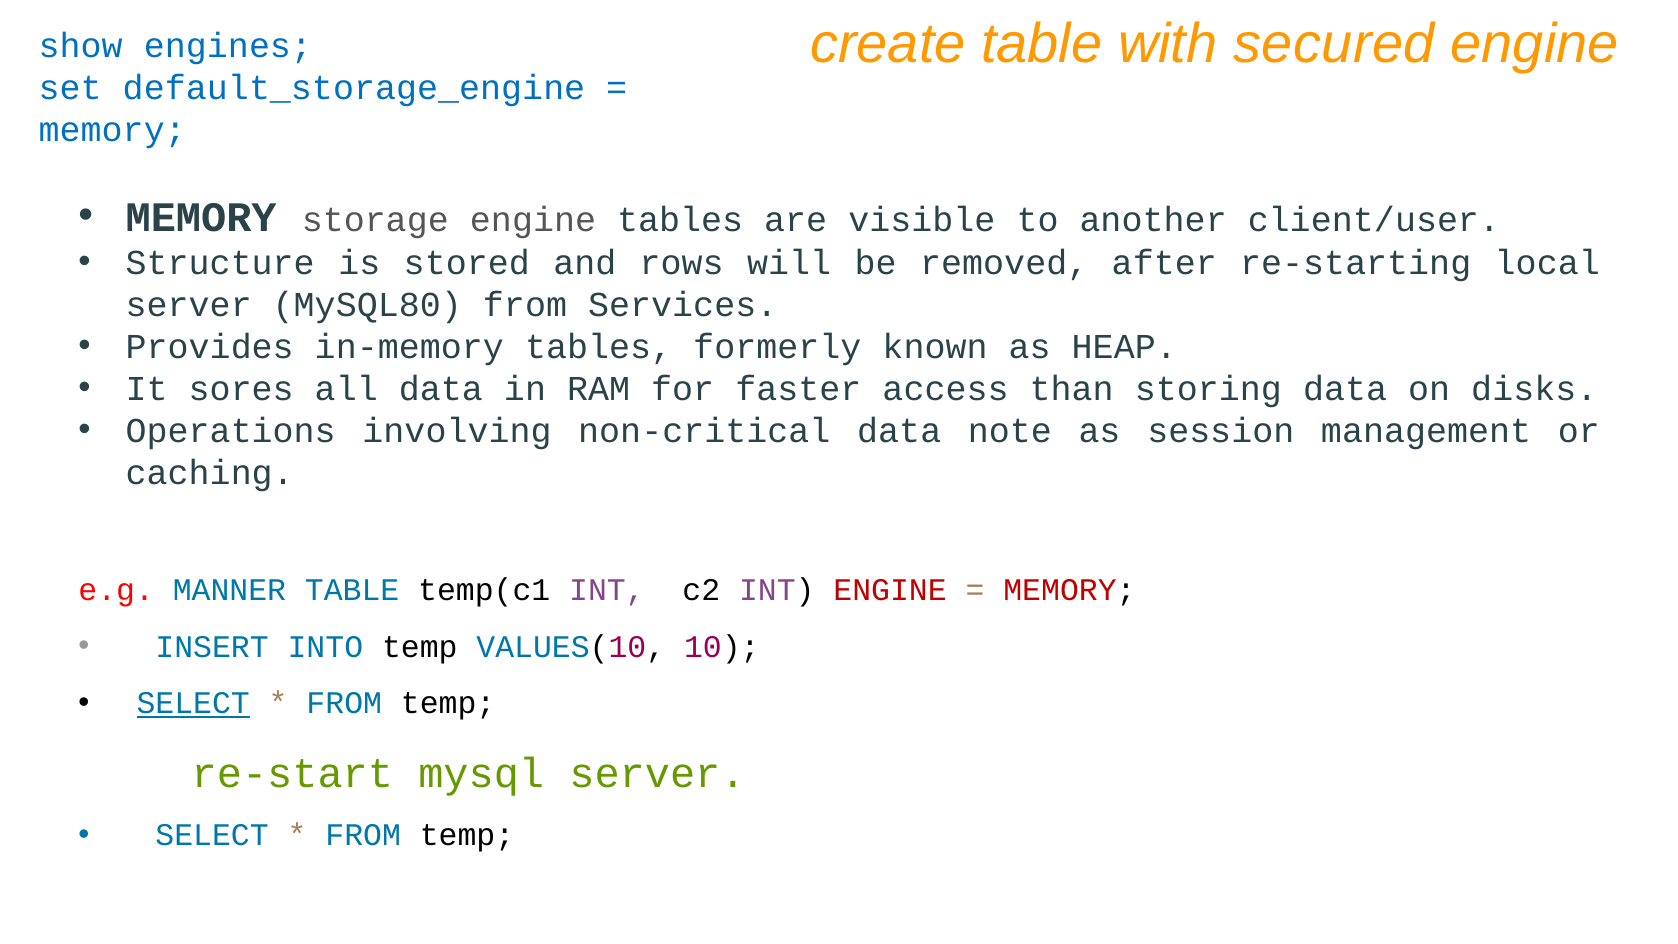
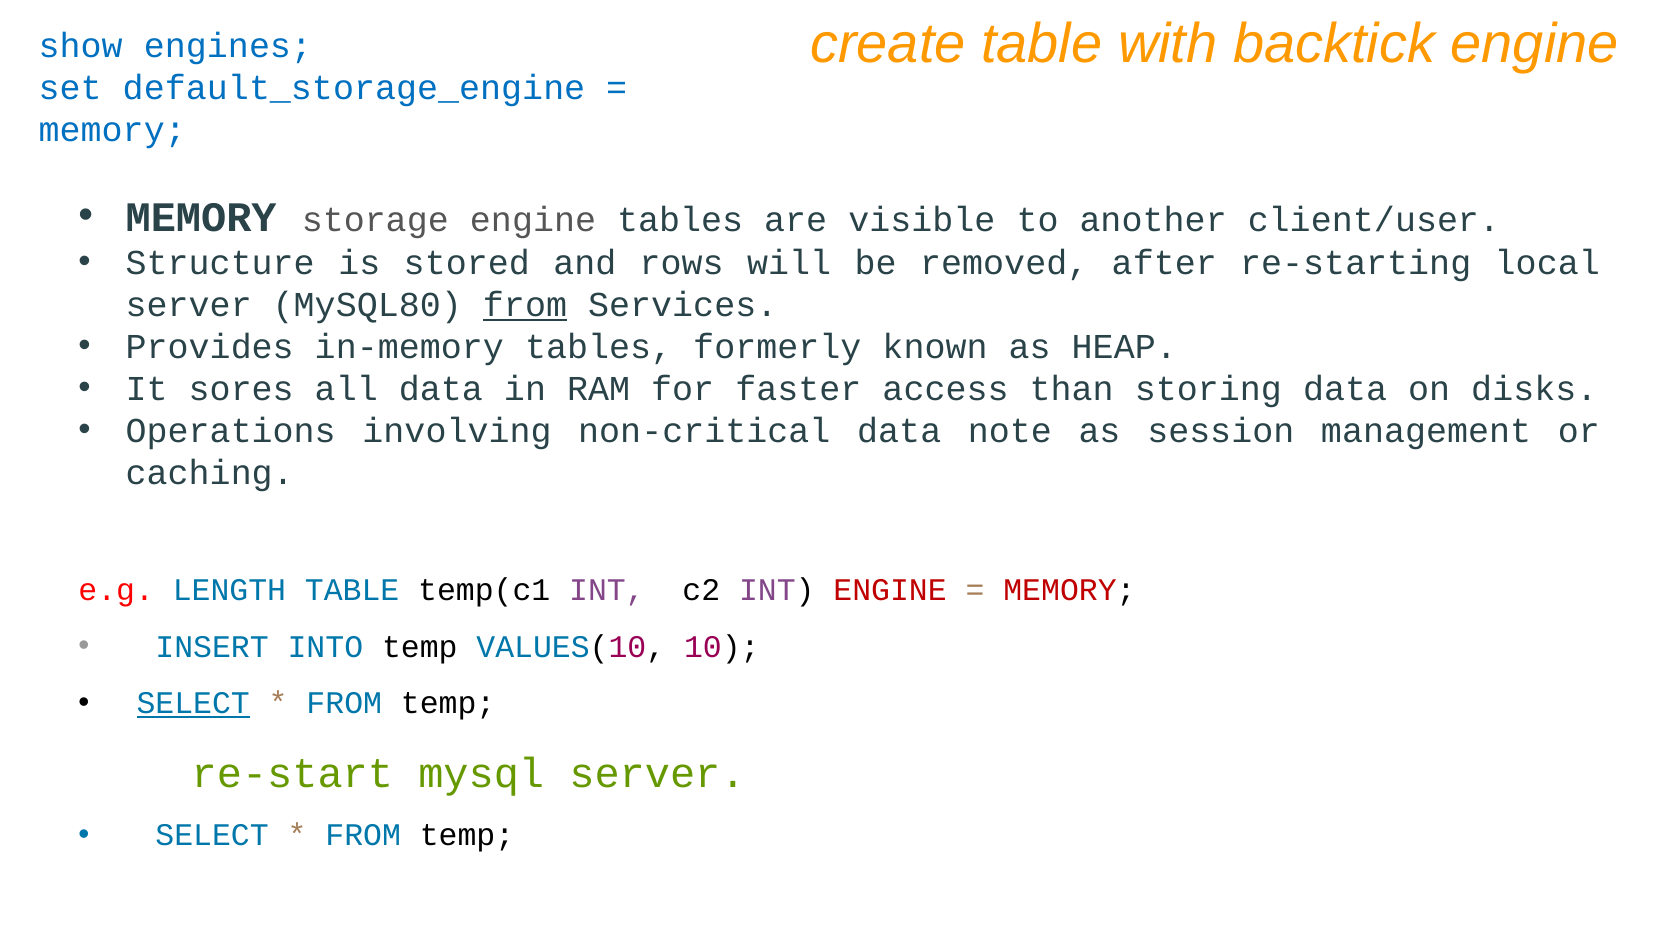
secured: secured -> backtick
from at (525, 305) underline: none -> present
MANNER: MANNER -> LENGTH
